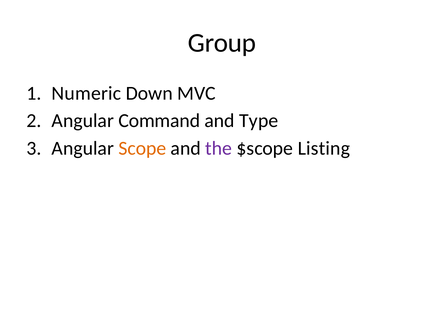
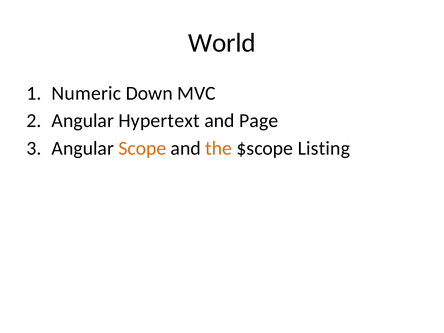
Group: Group -> World
Command: Command -> Hypertext
Type: Type -> Page
the colour: purple -> orange
